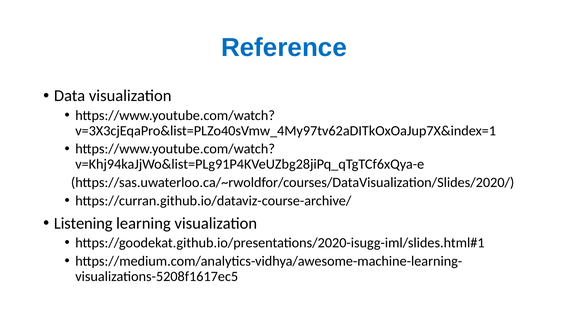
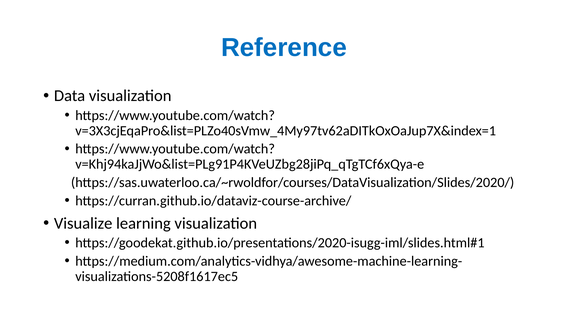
Listening: Listening -> Visualize
